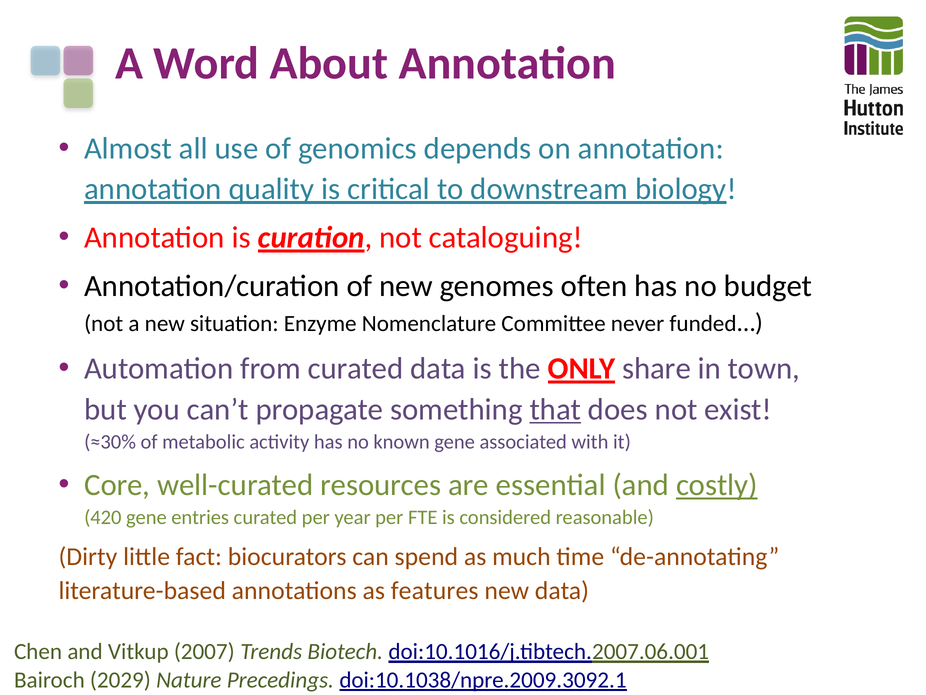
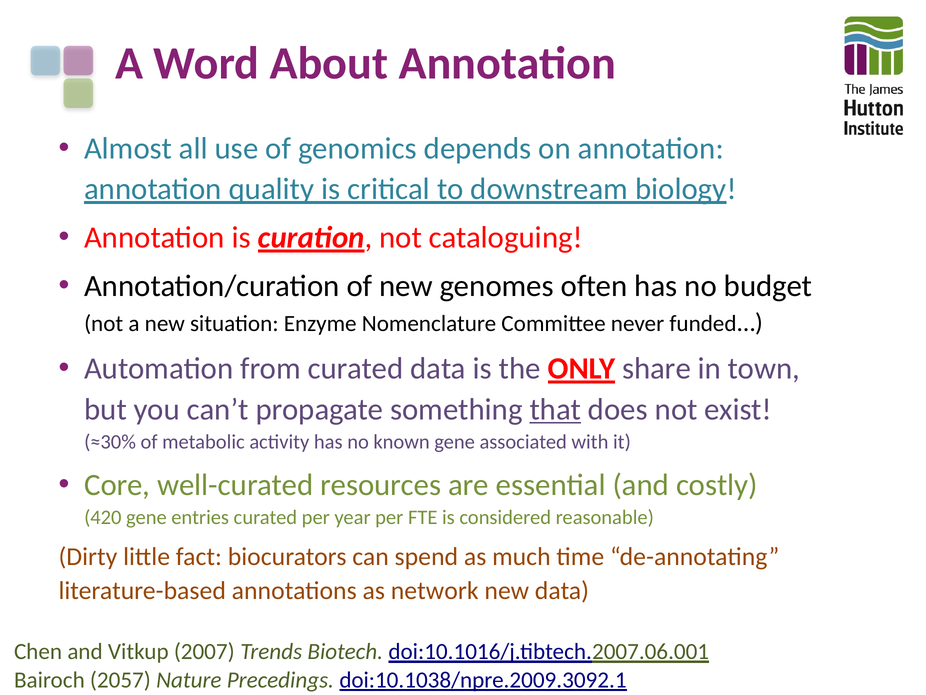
costly underline: present -> none
features: features -> network
2029: 2029 -> 2057
